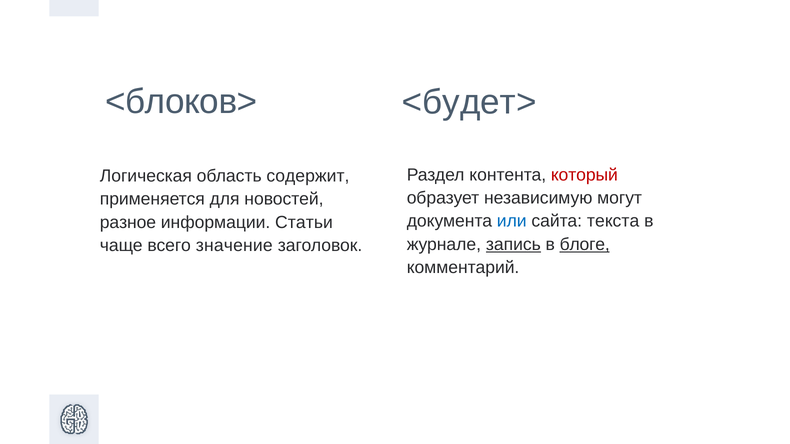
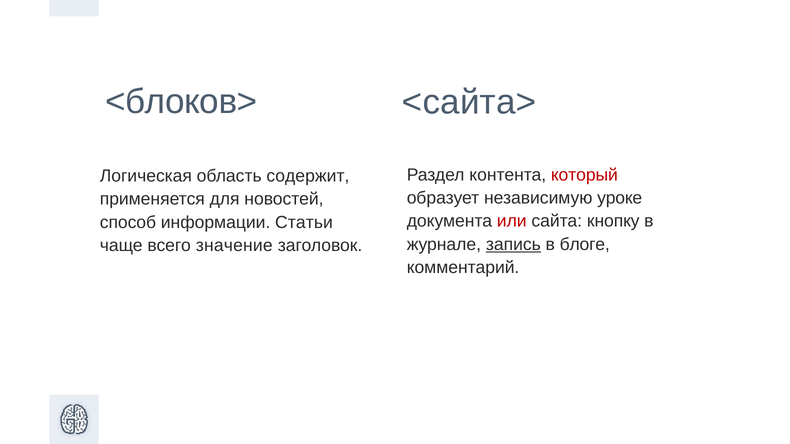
<будет>: <будет> -> <сайта>
могут: могут -> уроке
или colour: blue -> red
текста: текста -> кнопку
разное: разное -> способ
блоге underline: present -> none
